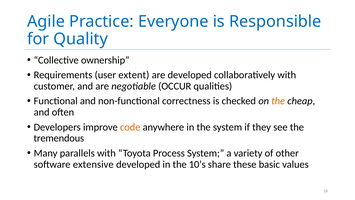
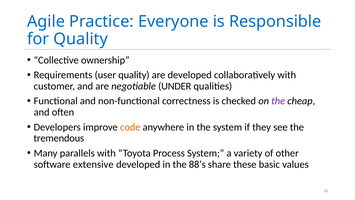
user extent: extent -> quality
OCCUR: OCCUR -> UNDER
the at (278, 101) colour: orange -> purple
10’s: 10’s -> 88’s
